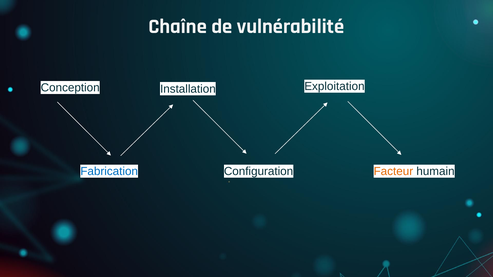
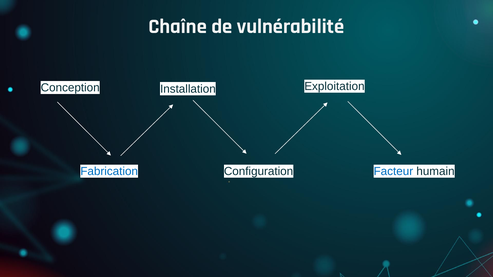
Facteur colour: orange -> blue
